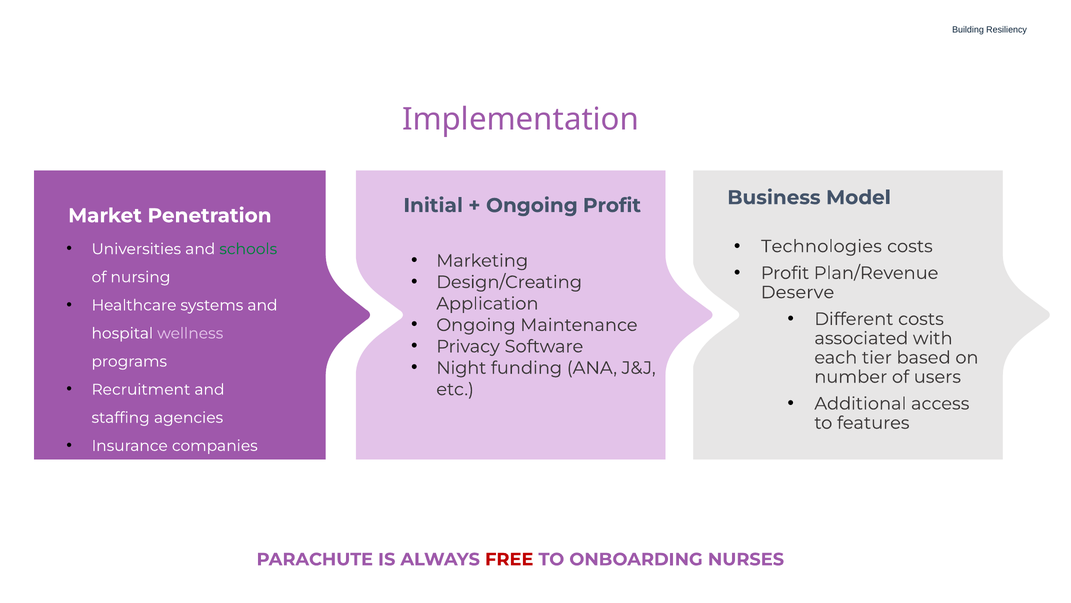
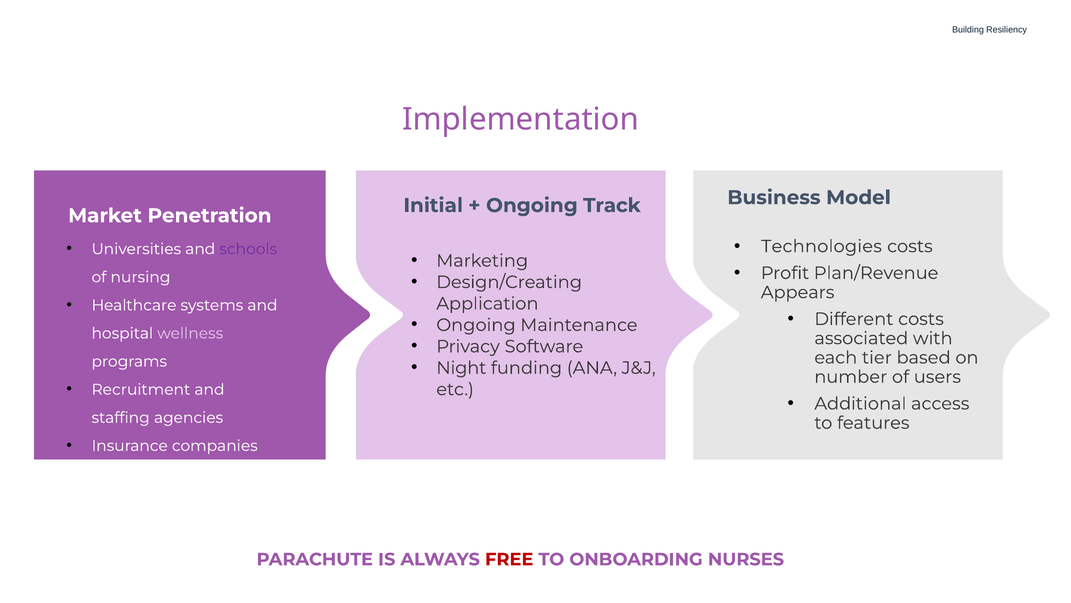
Ongoing Profit: Profit -> Track
schools colour: green -> purple
Deserve: Deserve -> Appears
